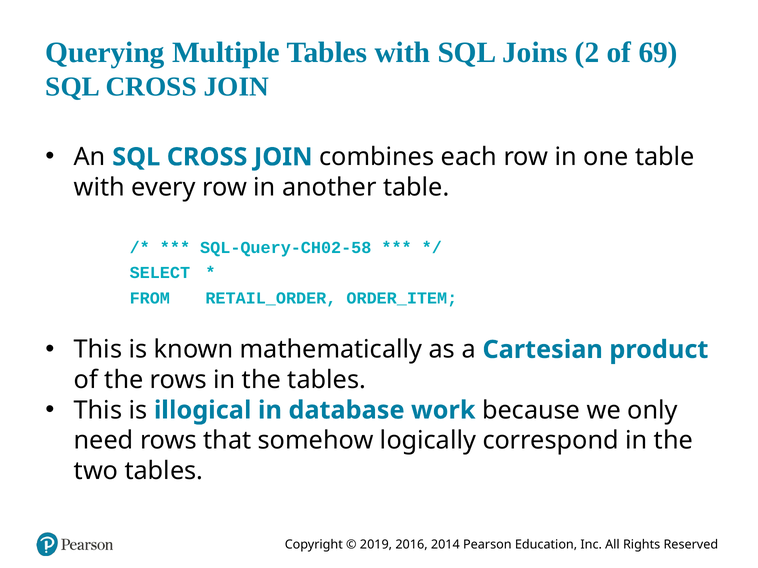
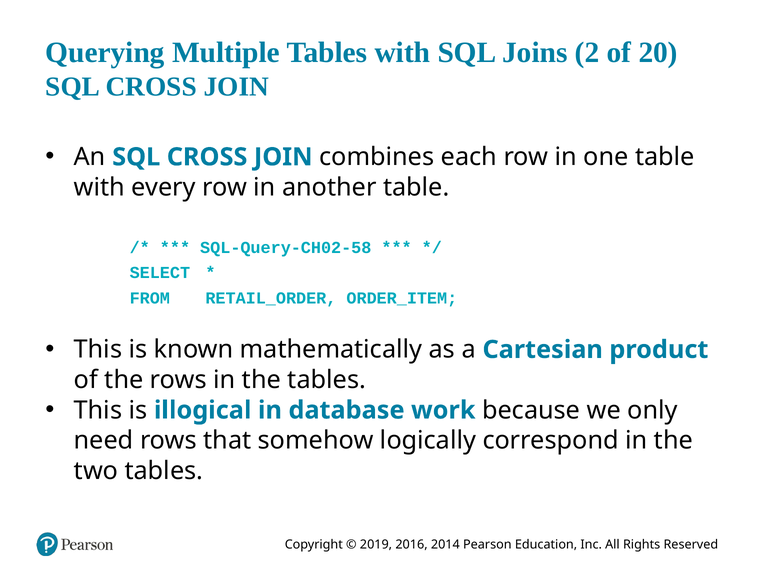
69: 69 -> 20
